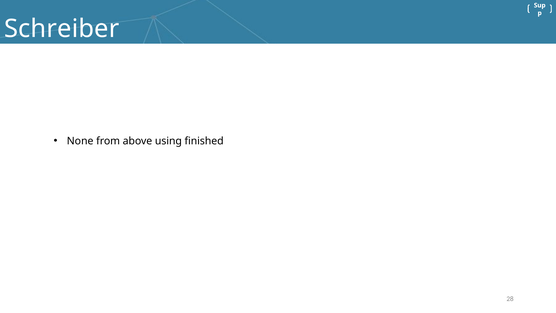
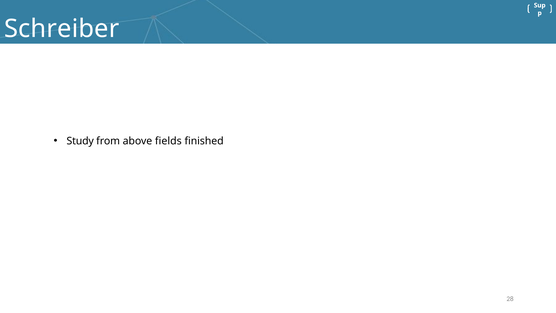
None: None -> Study
using: using -> fields
